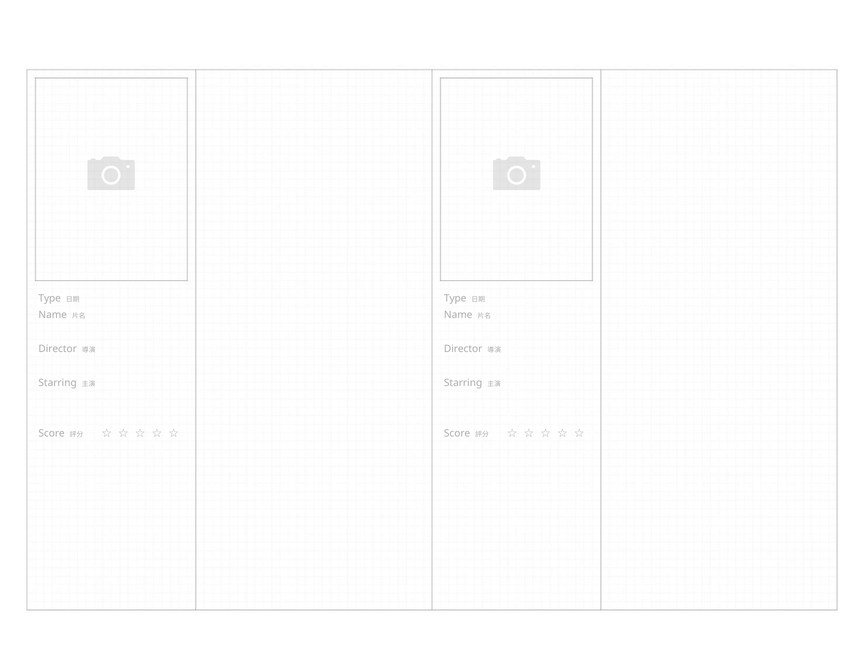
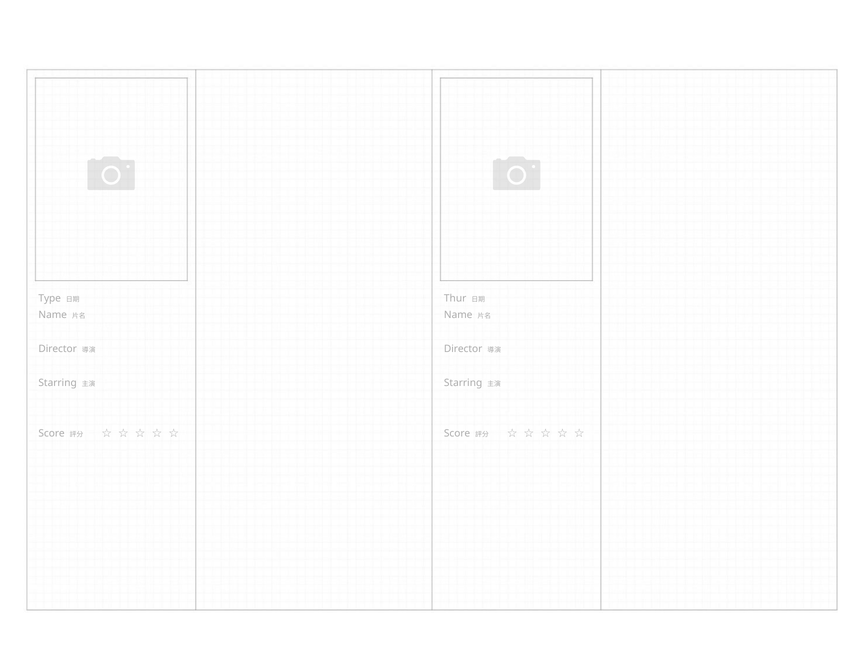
Type at (455, 298): Type -> Thur
